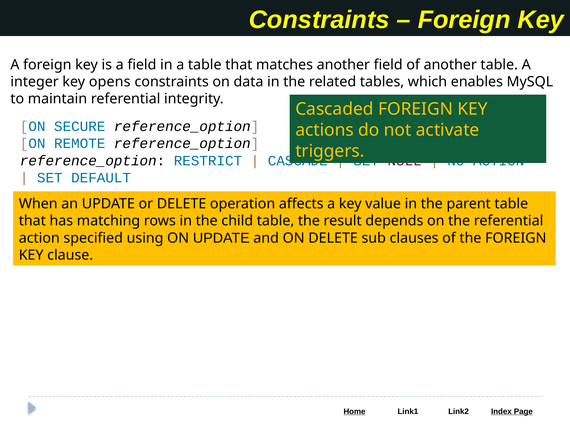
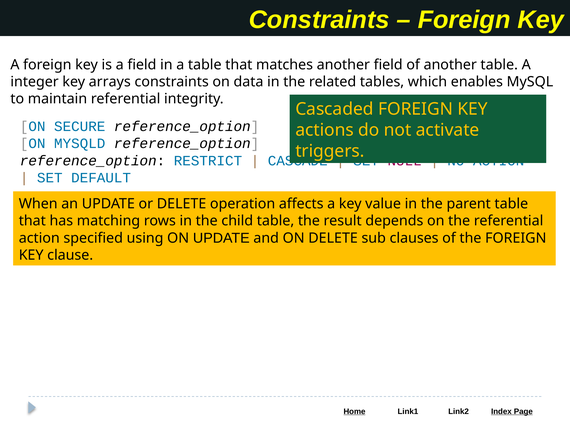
opens: opens -> arrays
REMOTE: REMOTE -> MYSQLD
